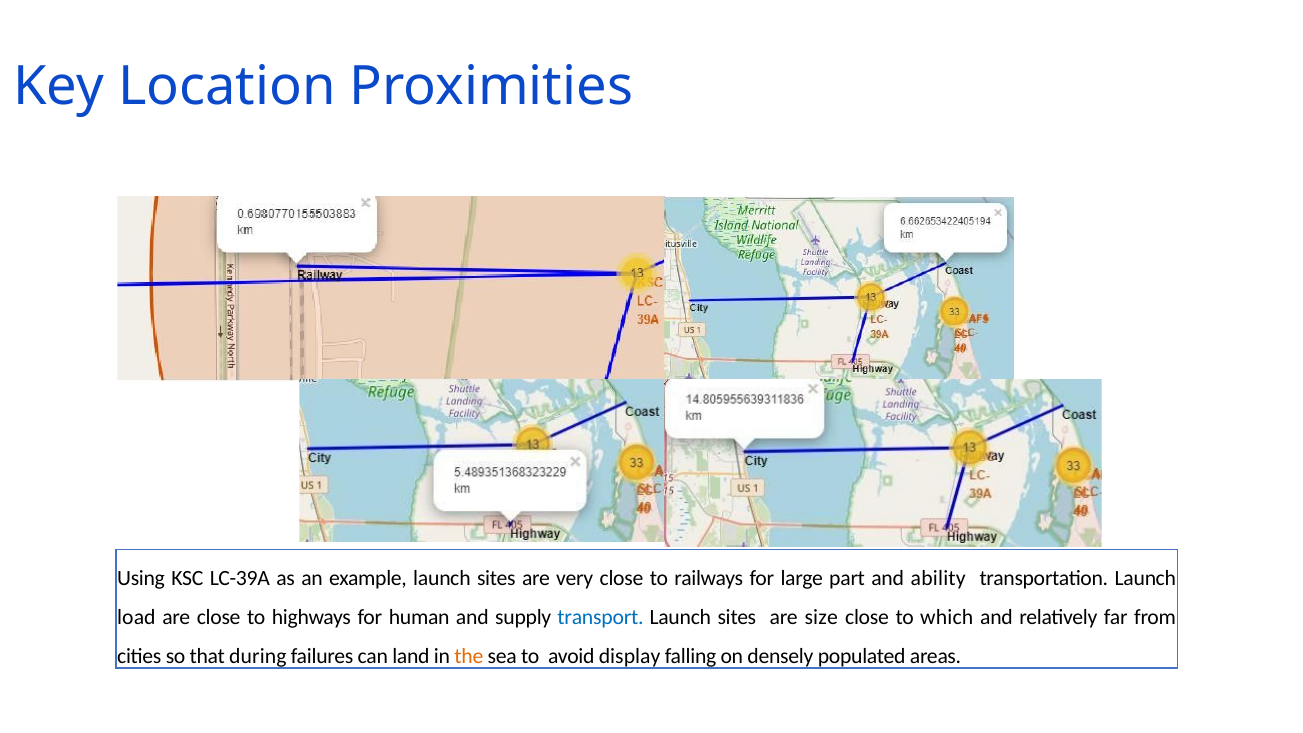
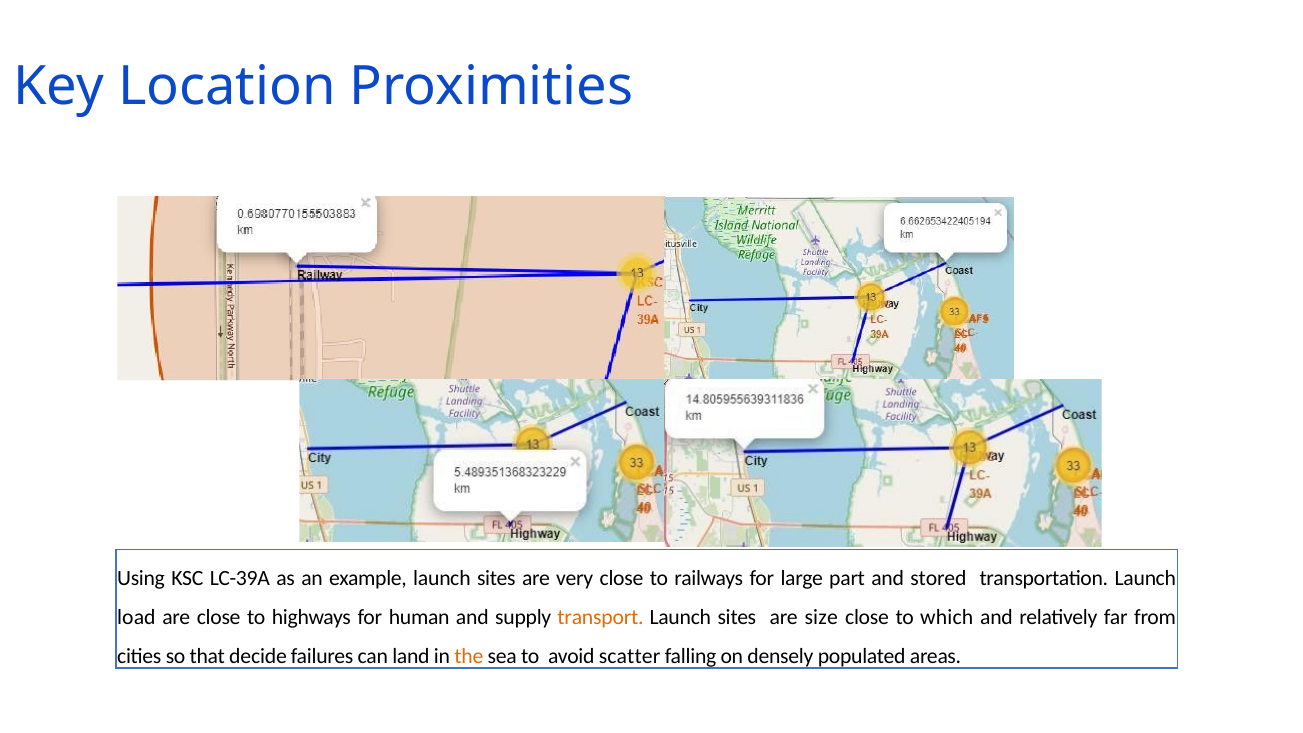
ability: ability -> stored
transport colour: blue -> orange
during: during -> decide
display: display -> scatter
